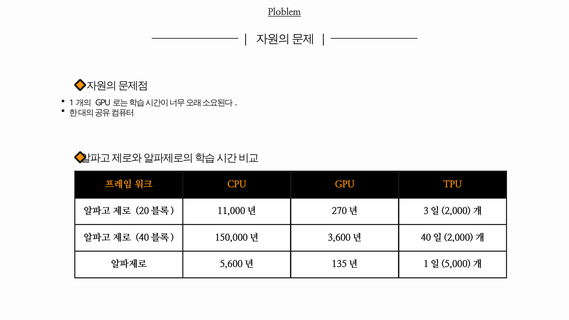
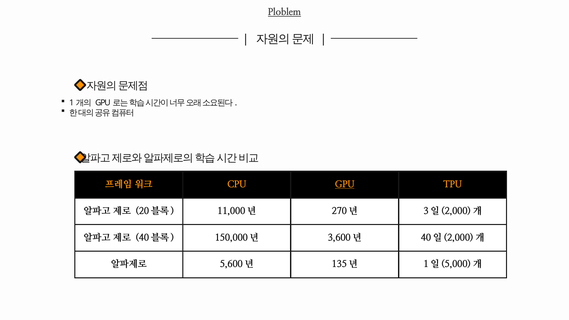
GPU underline: none -> present
